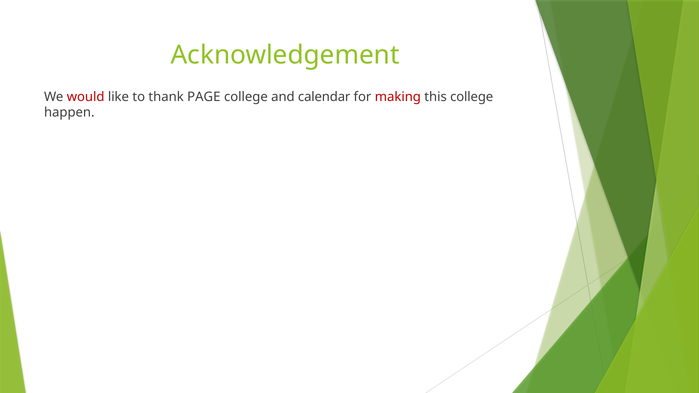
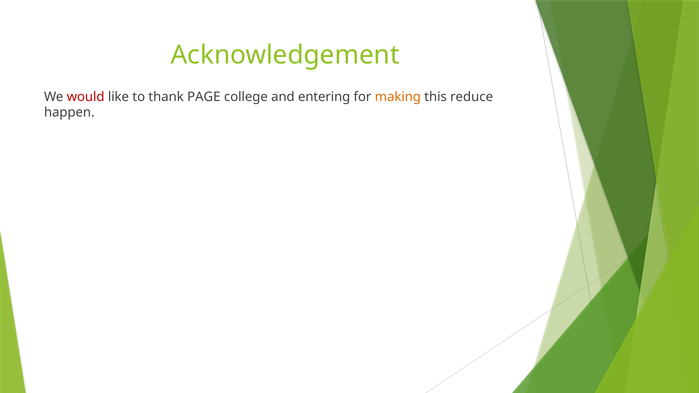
calendar: calendar -> entering
making colour: red -> orange
this college: college -> reduce
